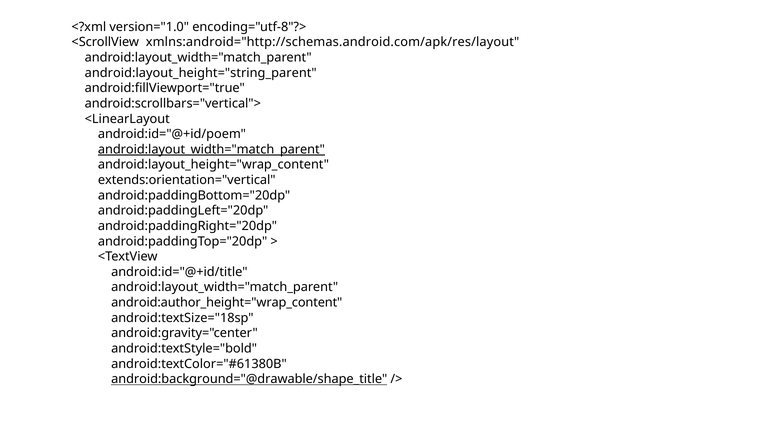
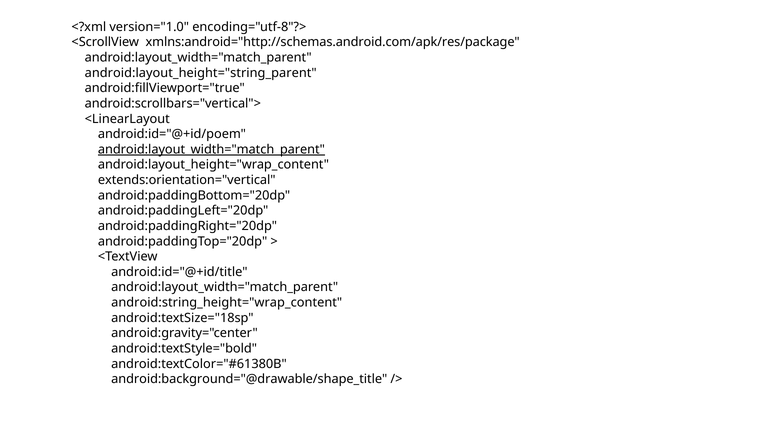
xmlns:android="http://schemas.android.com/apk/res/layout: xmlns:android="http://schemas.android.com/apk/res/layout -> xmlns:android="http://schemas.android.com/apk/res/package
android:author_height="wrap_content: android:author_height="wrap_content -> android:string_height="wrap_content
android:background="@drawable/shape_title underline: present -> none
